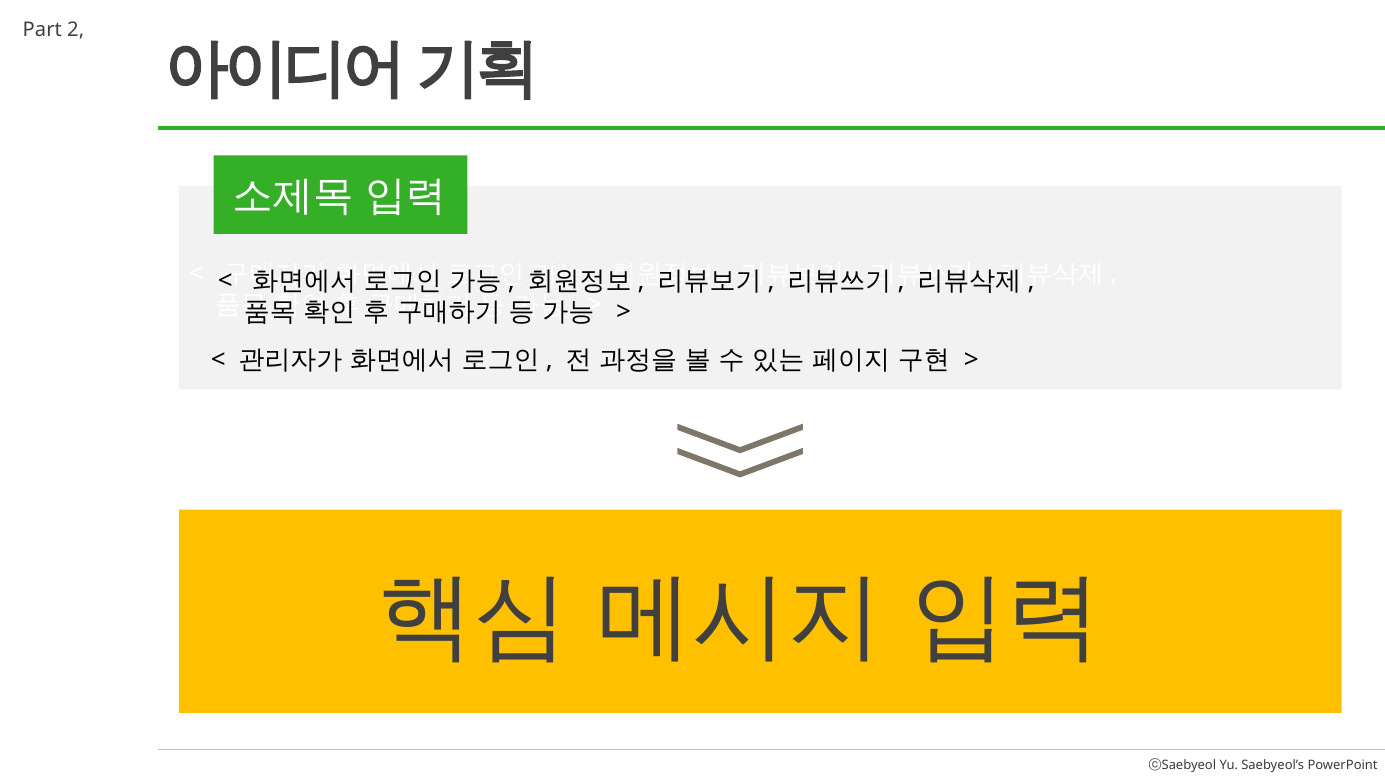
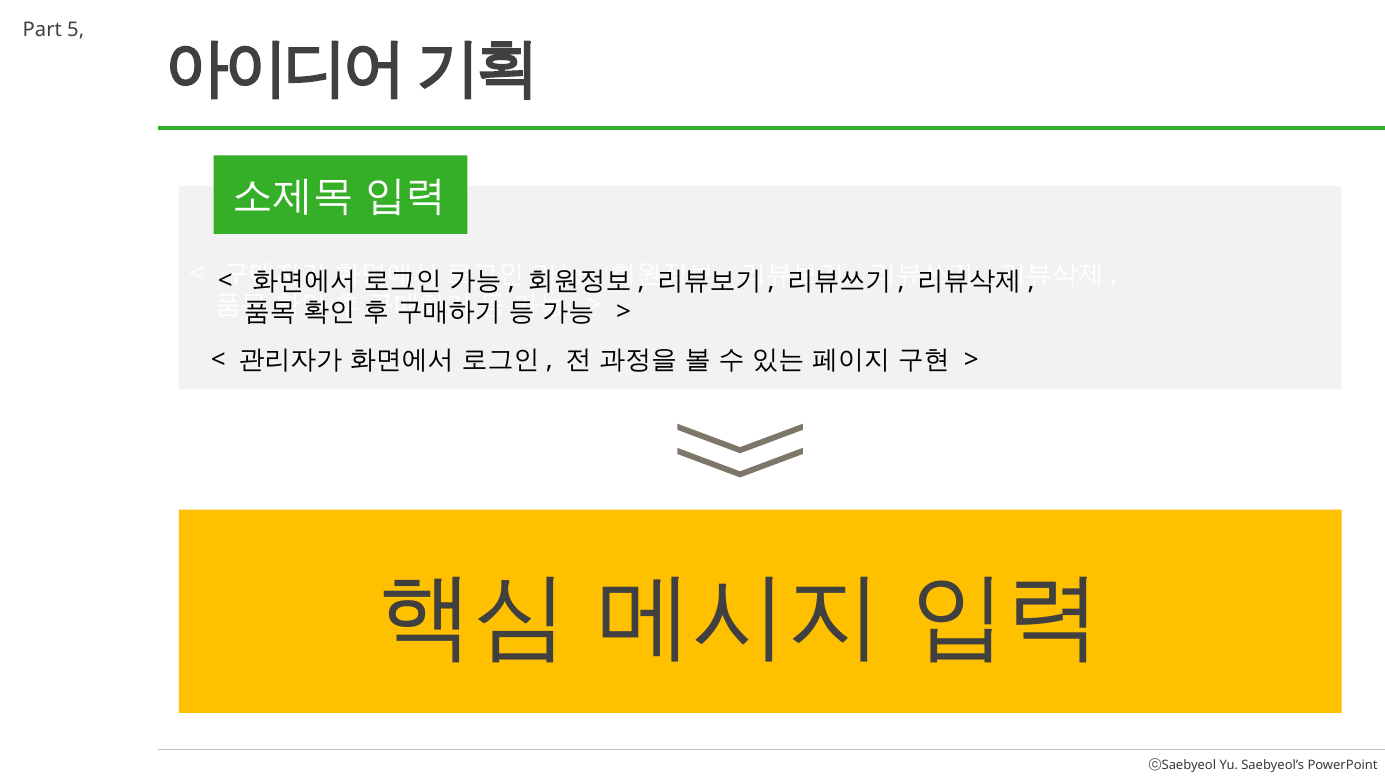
2: 2 -> 5
